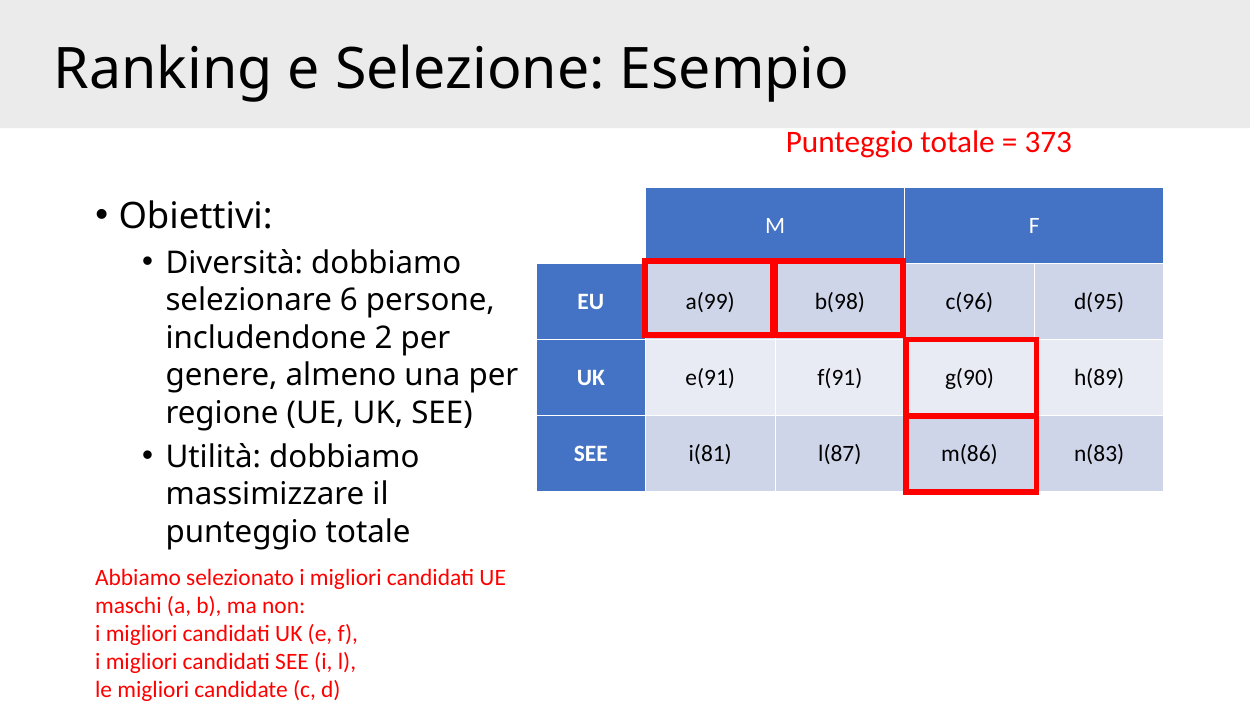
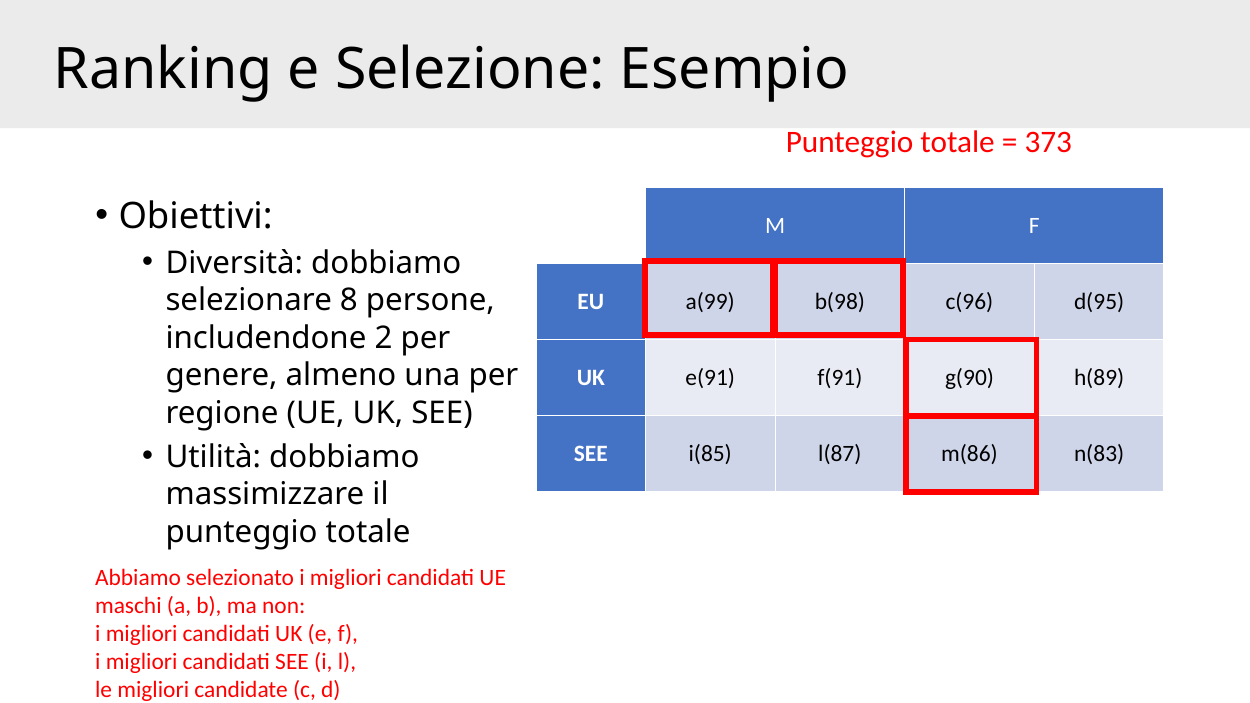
6: 6 -> 8
i(81: i(81 -> i(85
